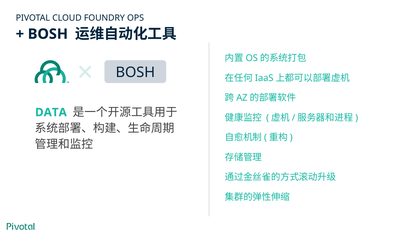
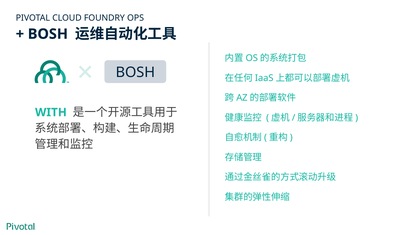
DATA: DATA -> WITH
